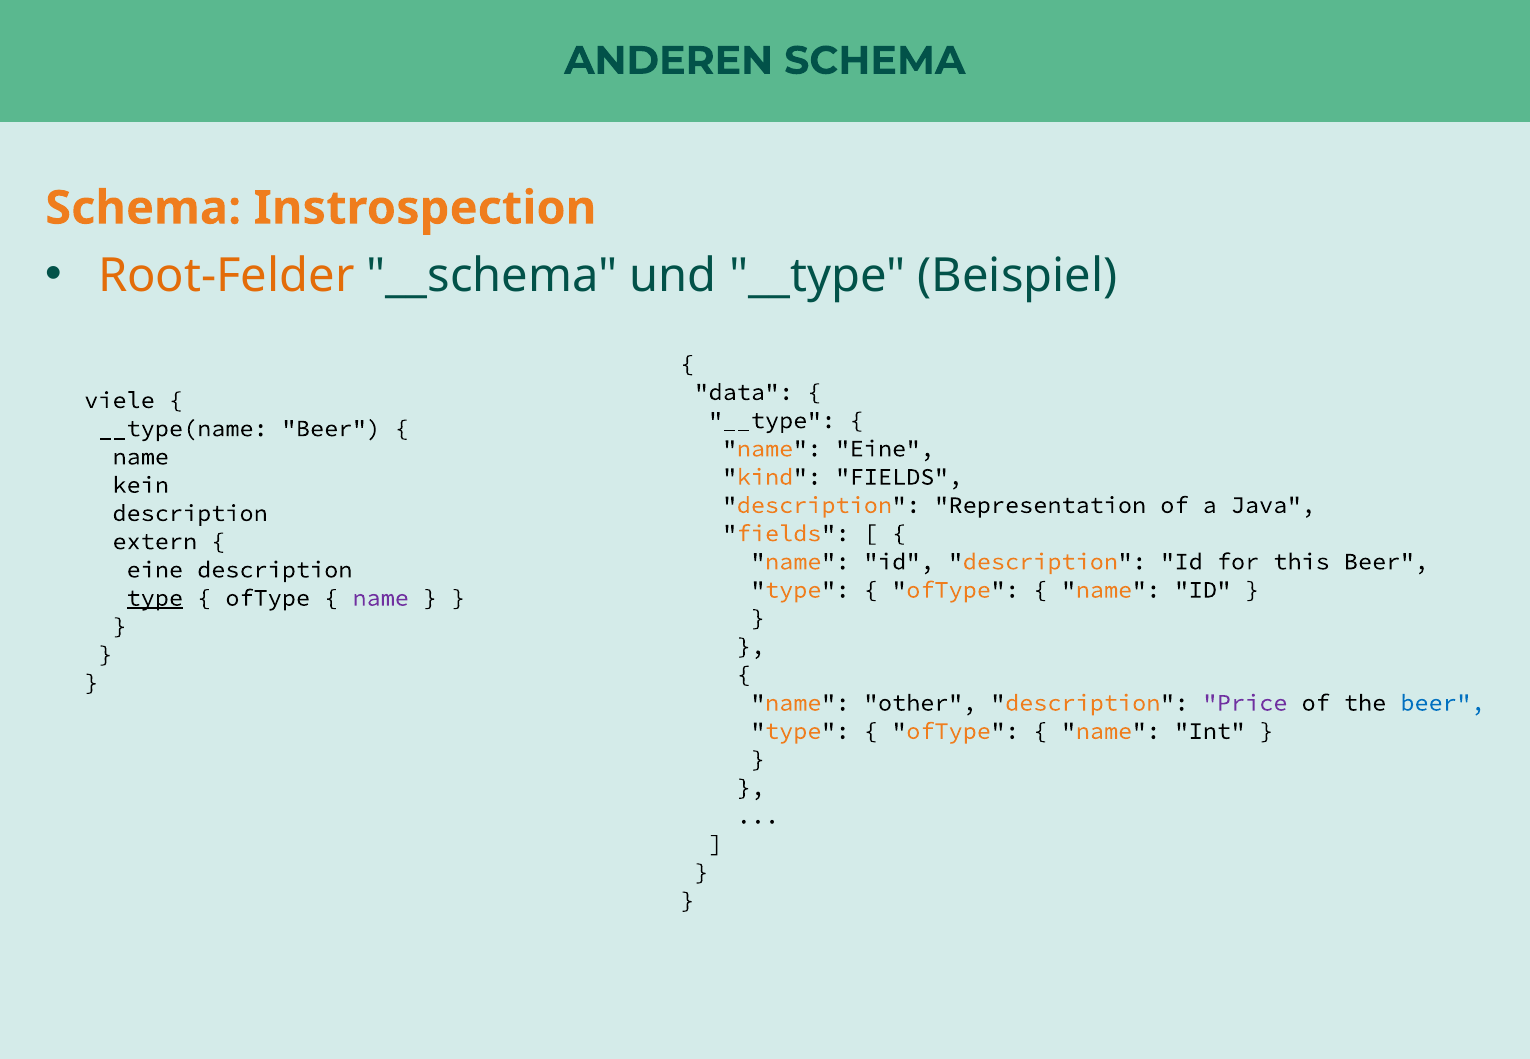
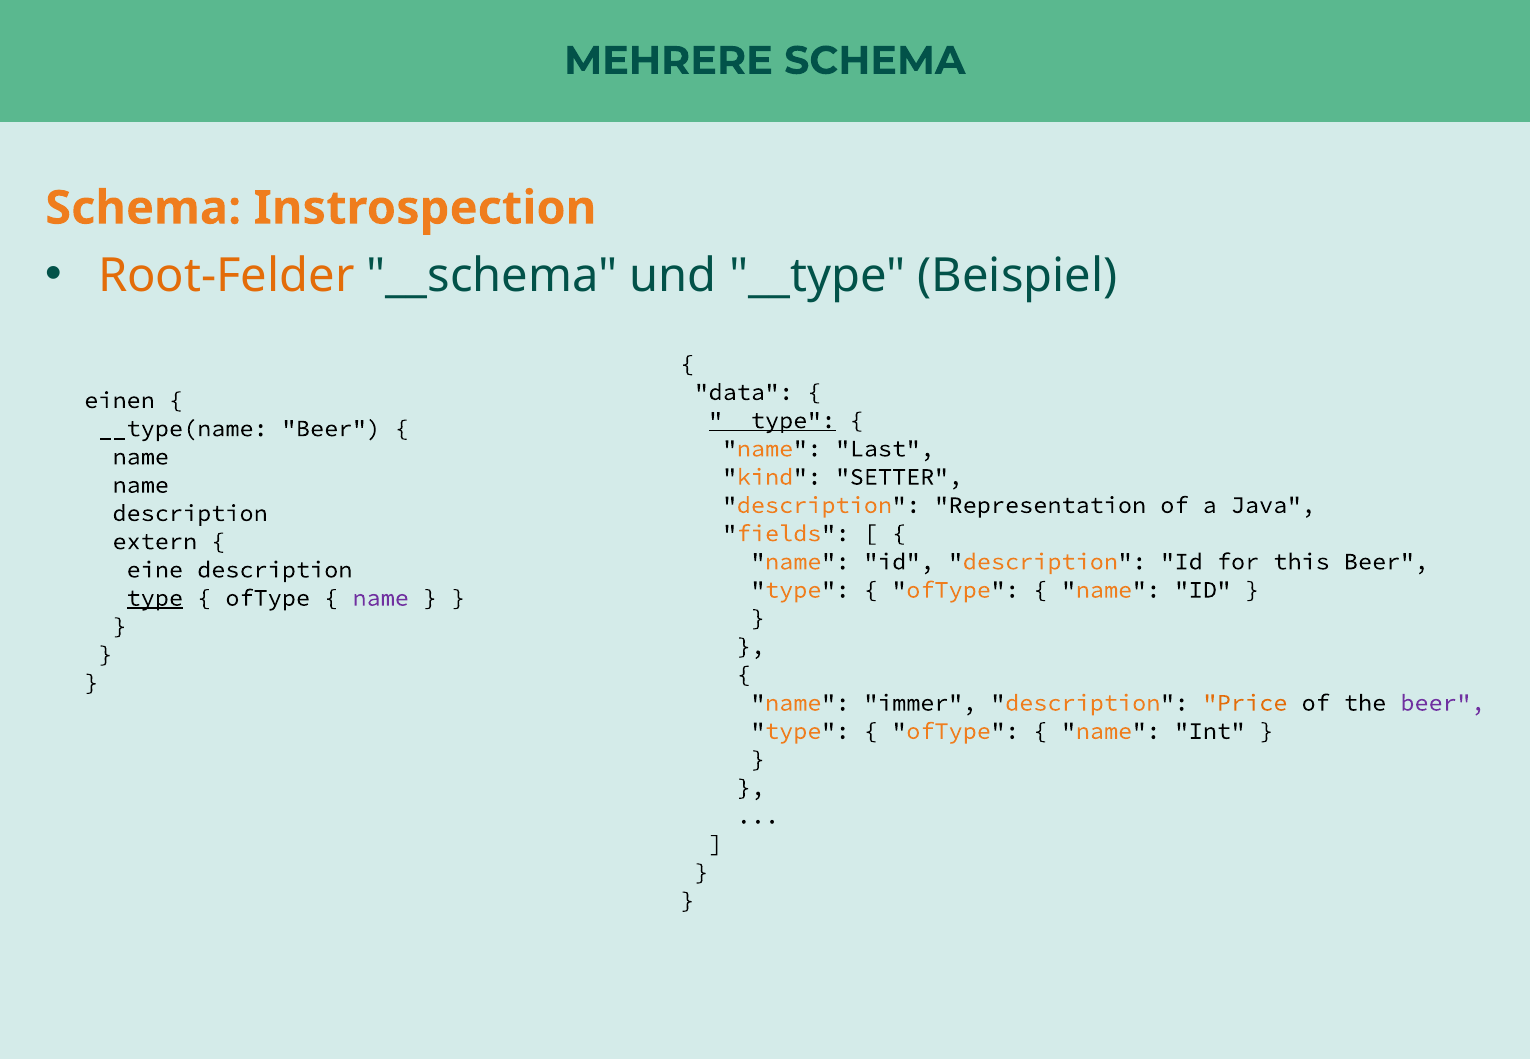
ANDEREN: ANDEREN -> MEHRERE
viele: viele -> einen
__type at (772, 420) underline: none -> present
name Eine: Eine -> Last
kind FIELDS: FIELDS -> SETTER
kein at (141, 485): kein -> name
other: other -> immer
Price colour: purple -> orange
beer at (1443, 703) colour: blue -> purple
